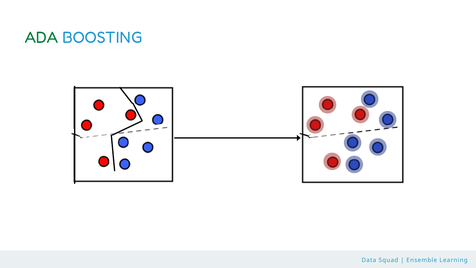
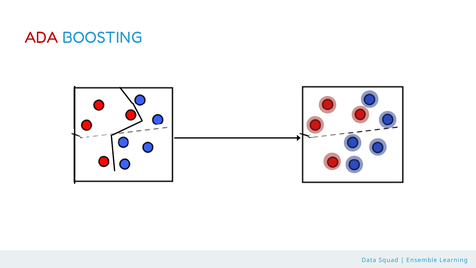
ADA colour: green -> red
